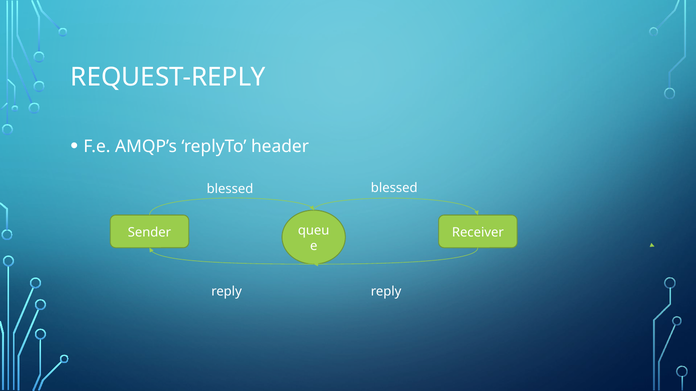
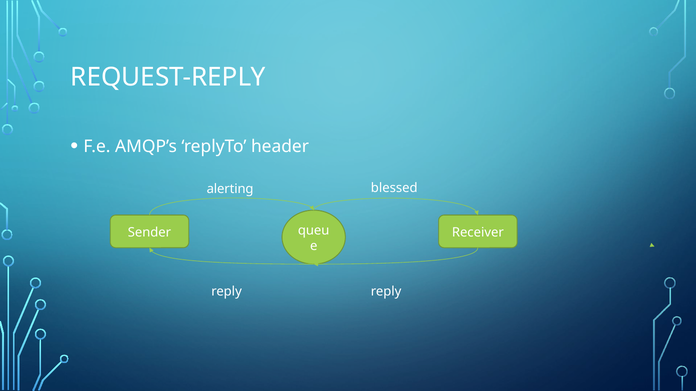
blessed at (230, 189): blessed -> alerting
